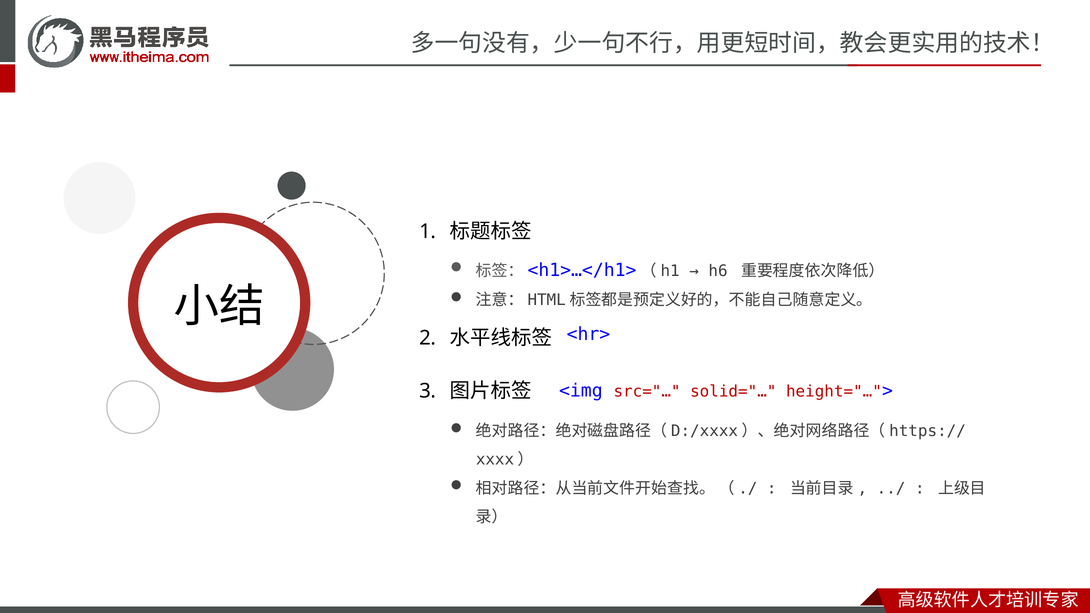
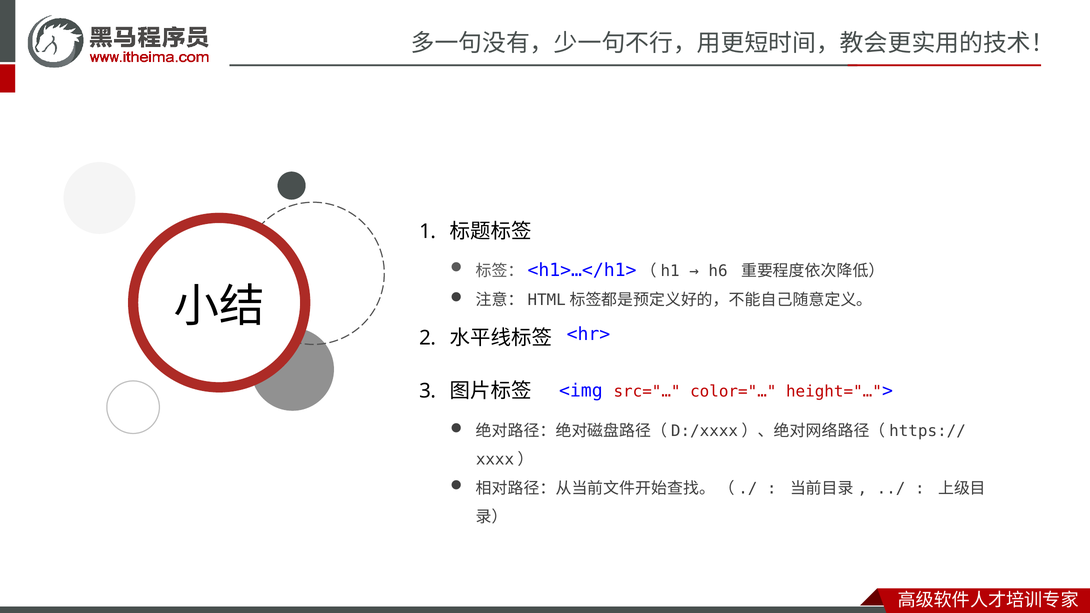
solid="…: solid="… -> color="…
